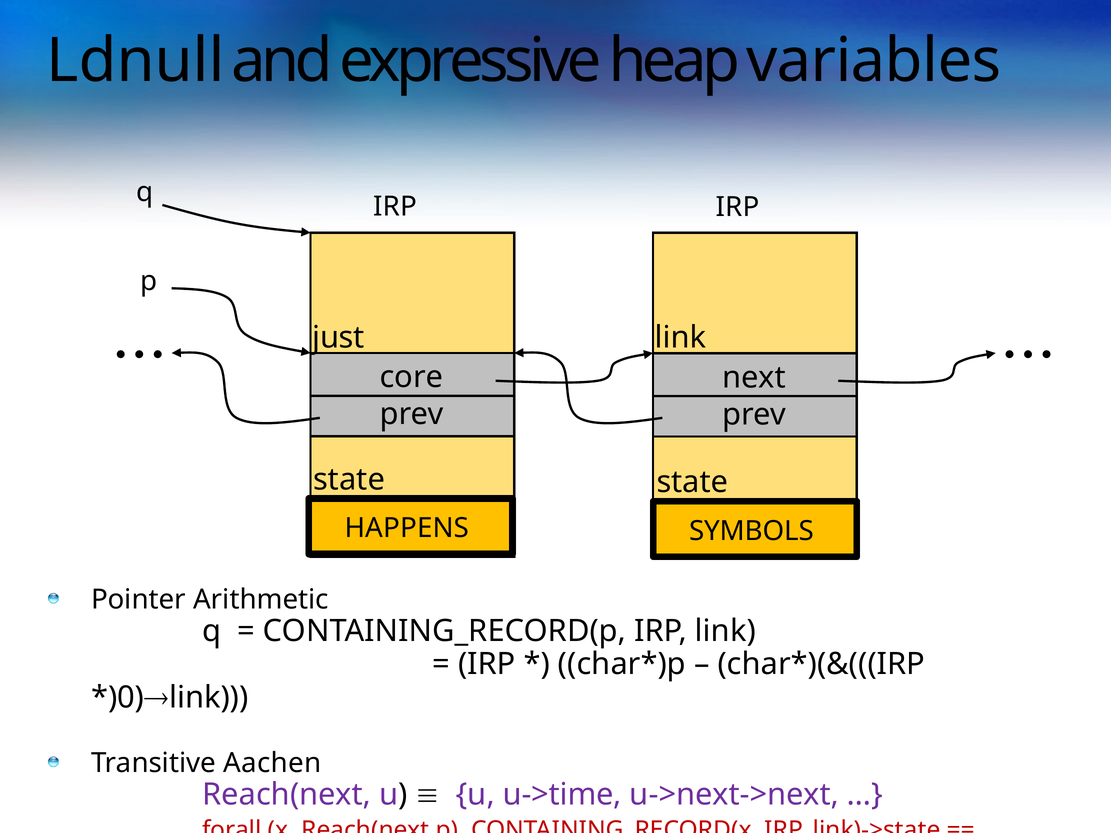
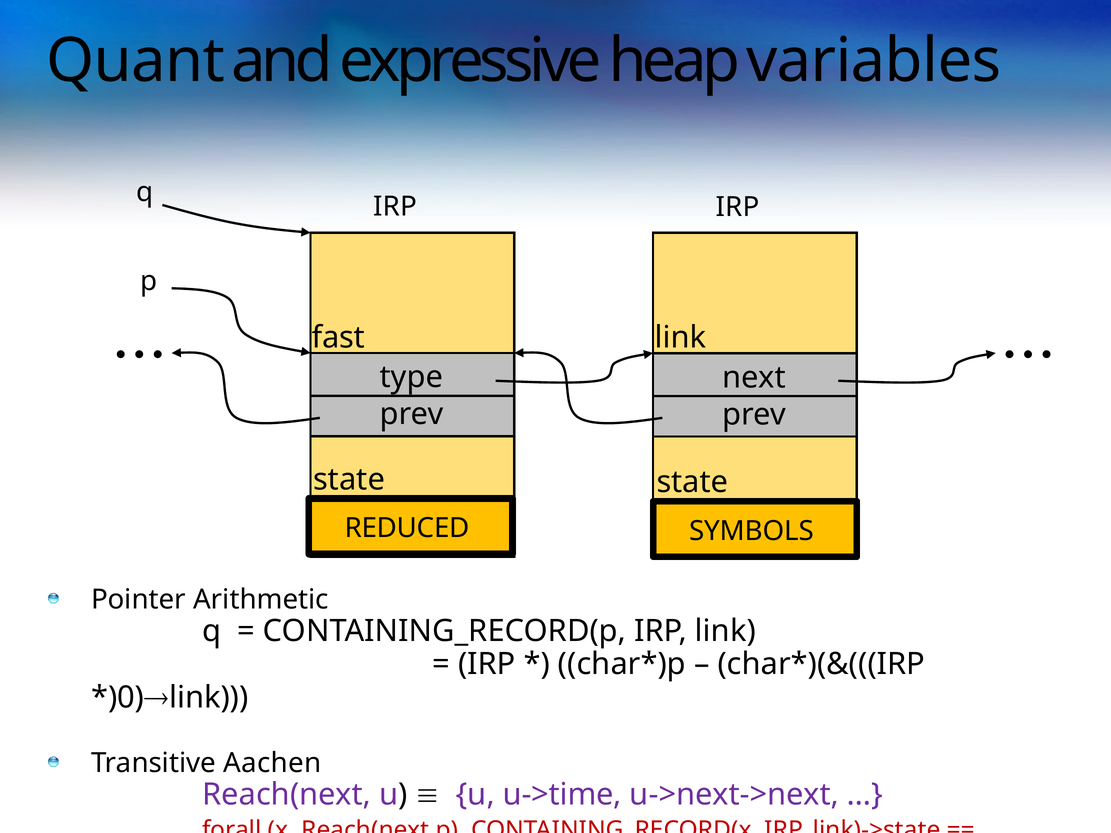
Ldnull: Ldnull -> Quant
just: just -> fast
core: core -> type
HAPPENS: HAPPENS -> REDUCED
